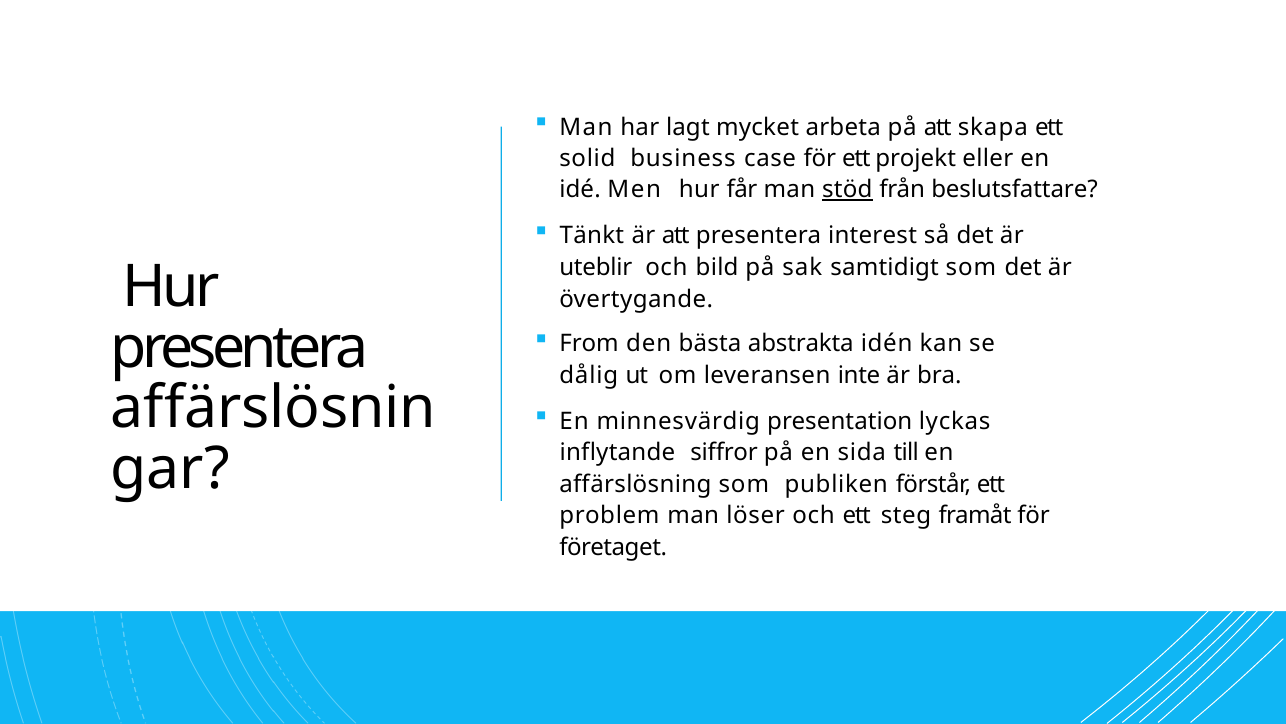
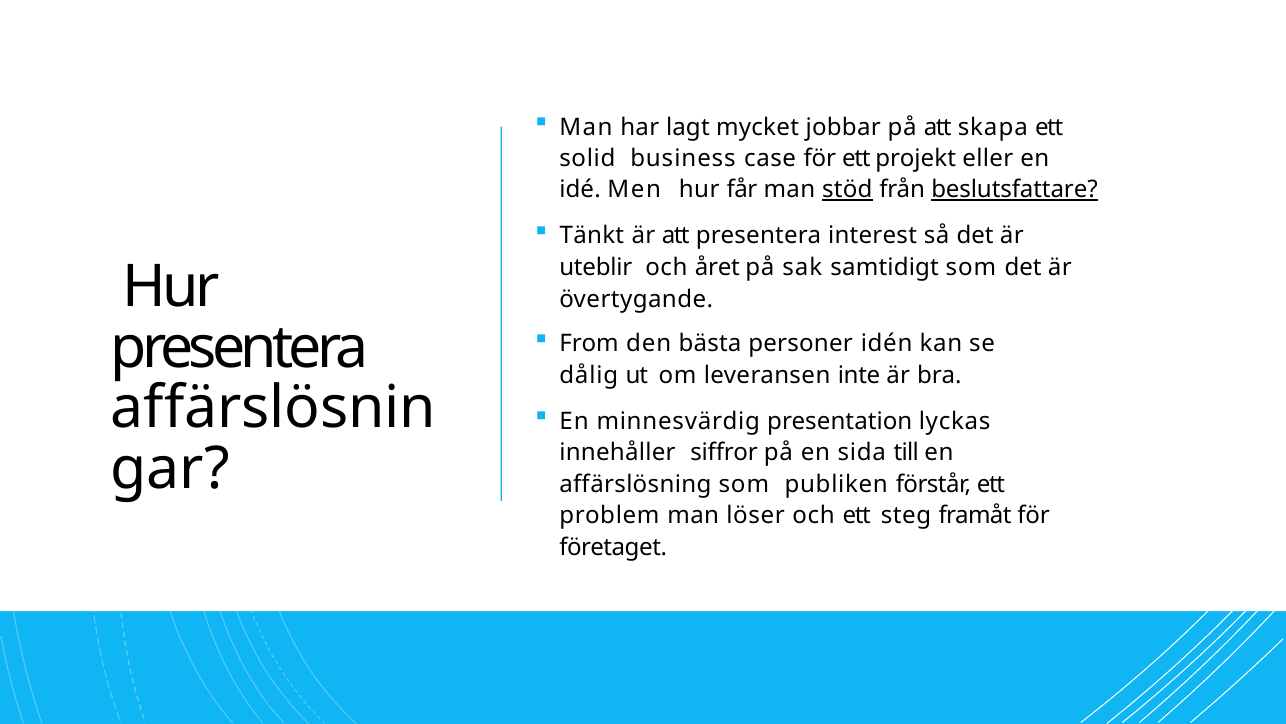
arbeta: arbeta -> jobbar
beslutsfattare underline: none -> present
bild: bild -> året
abstrakta: abstrakta -> personer
inflytande: inflytande -> innehåller
